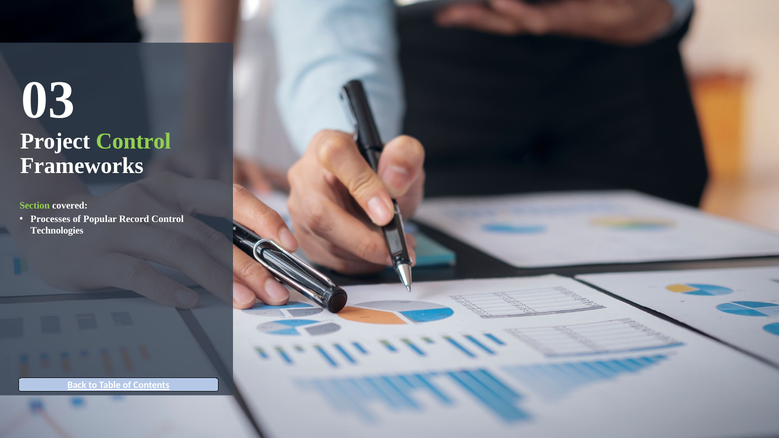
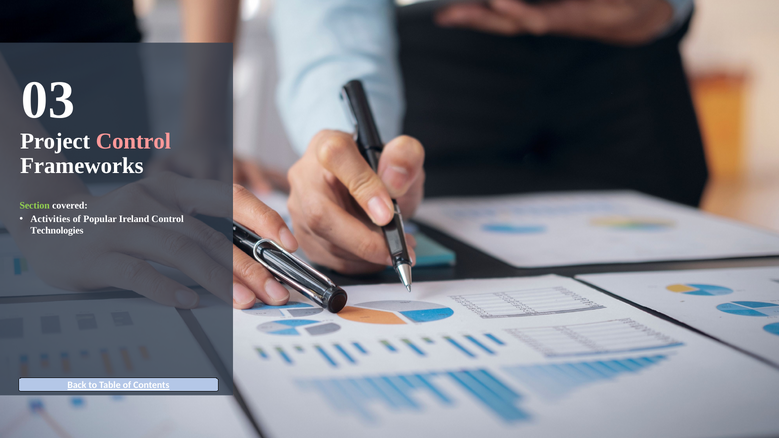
Control at (133, 141) colour: light green -> pink
Processes: Processes -> Activities
Record: Record -> Ireland
